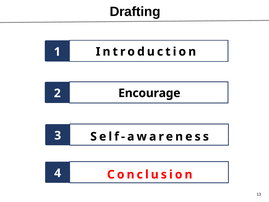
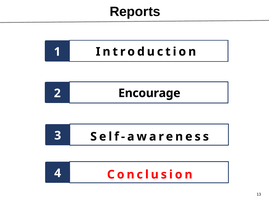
Drafting: Drafting -> Reports
